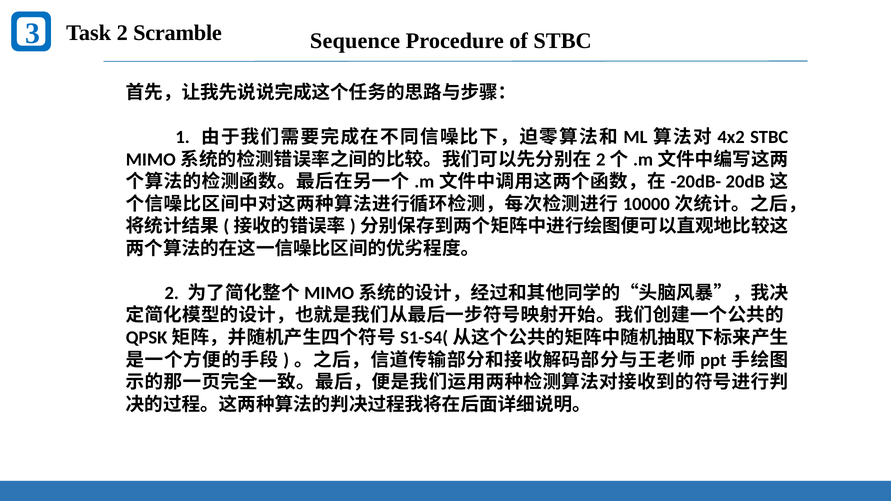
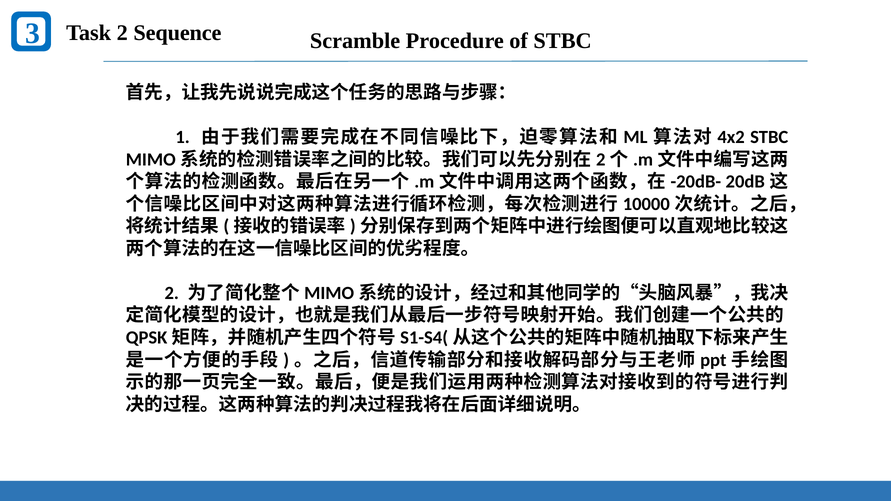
Sequence: Sequence -> Scramble
Scramble: Scramble -> Sequence
